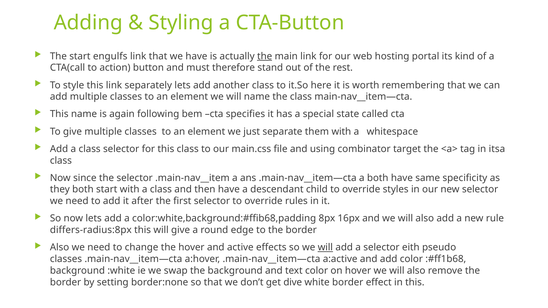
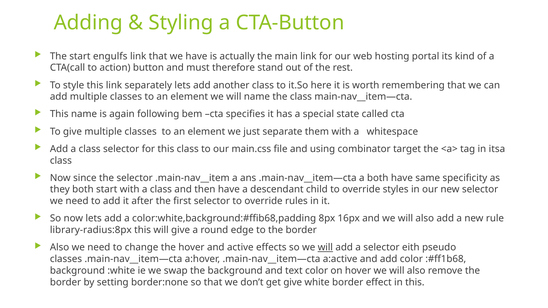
the at (265, 56) underline: present -> none
differs-radius:8px: differs-radius:8px -> library-radius:8px
get dive: dive -> give
